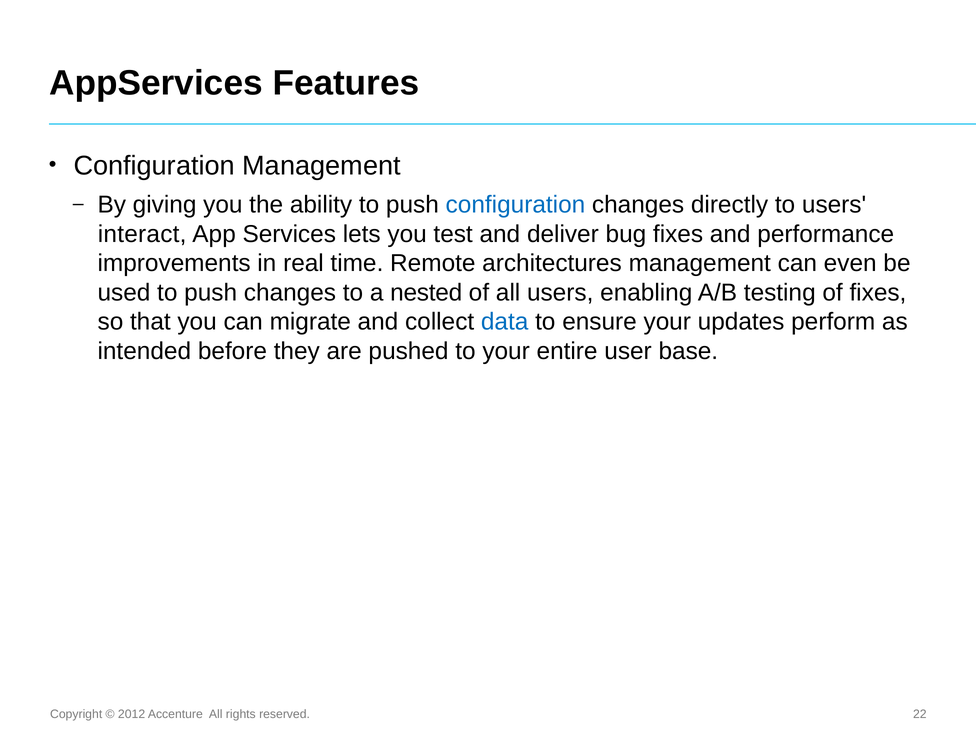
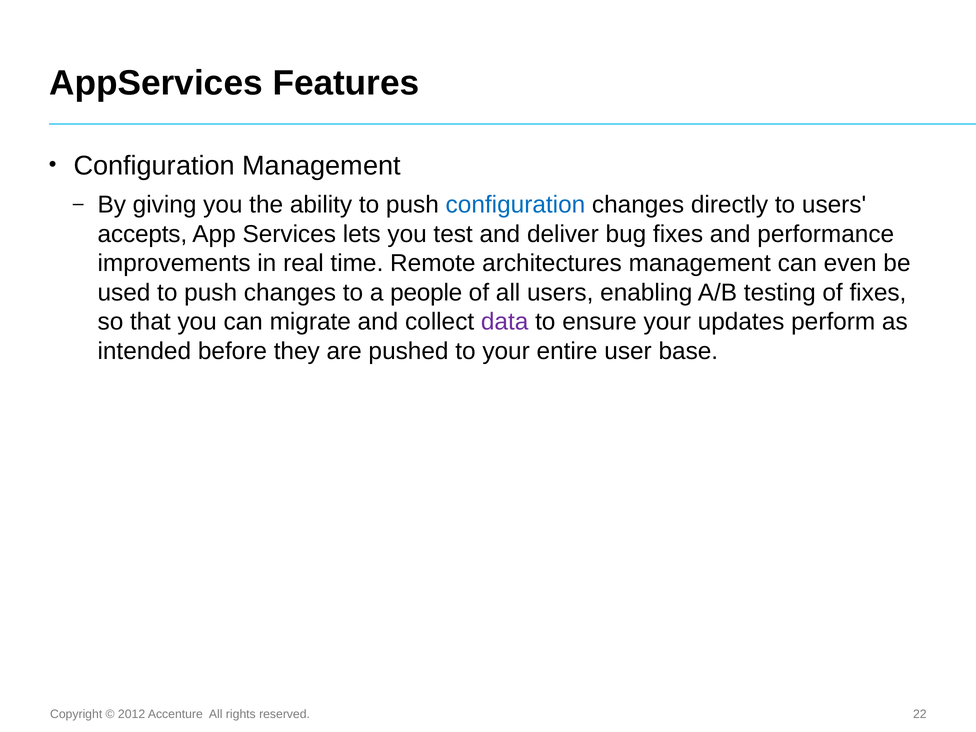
interact: interact -> accepts
nested: nested -> people
data colour: blue -> purple
